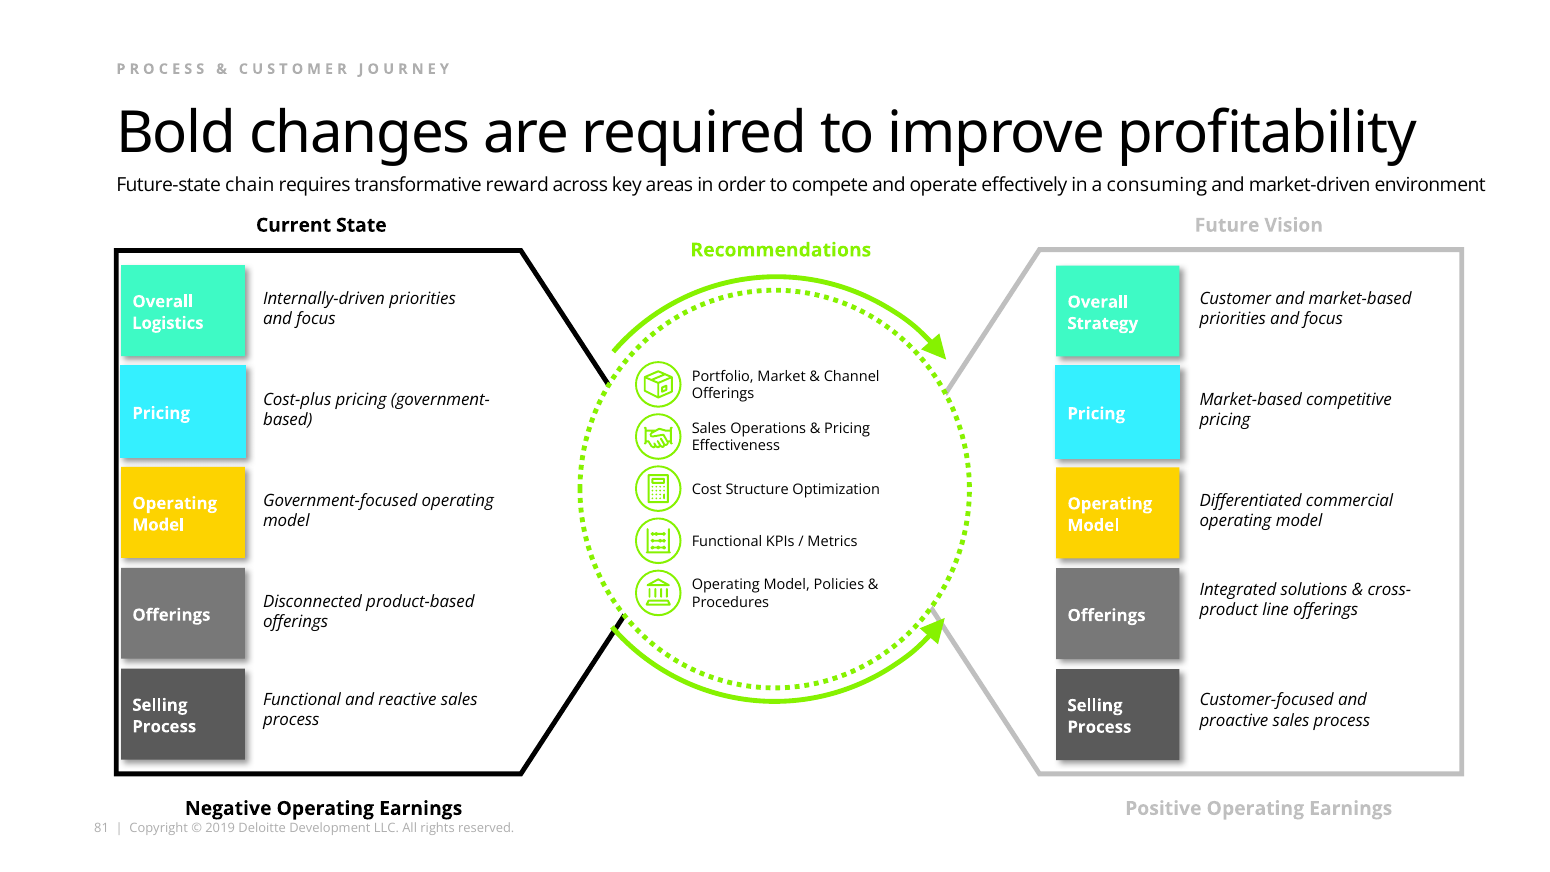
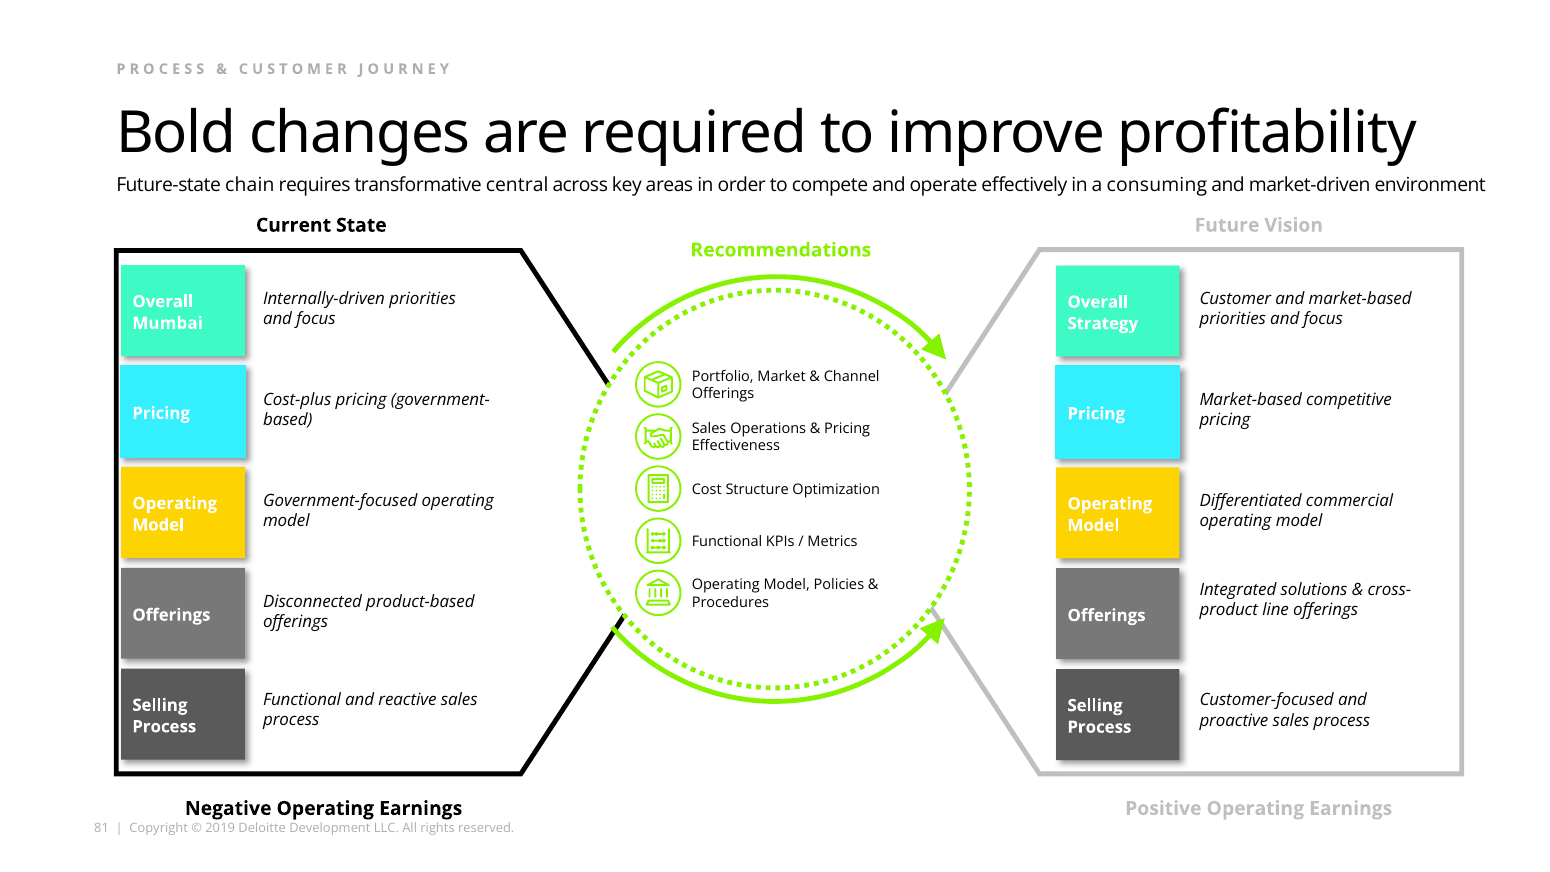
reward: reward -> central
Logistics: Logistics -> Mumbai
